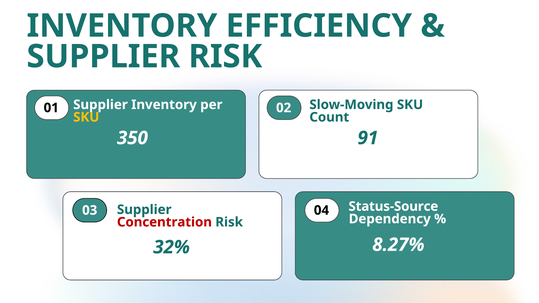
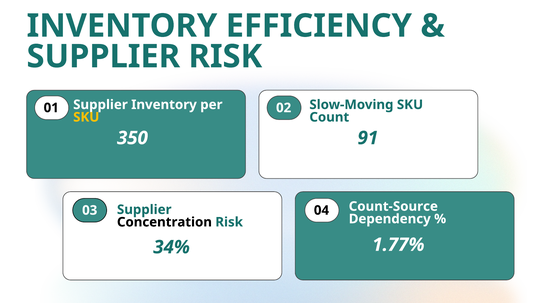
Status-Source: Status-Source -> Count-Source
Concentration colour: red -> black
8.27%: 8.27% -> 1.77%
32%: 32% -> 34%
